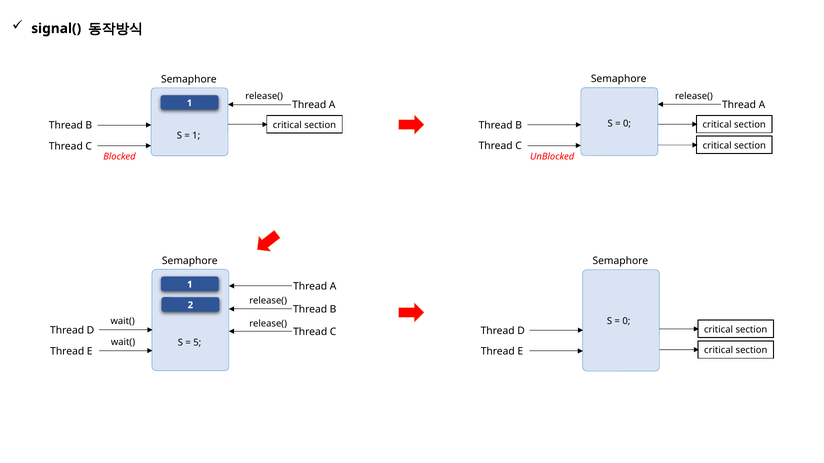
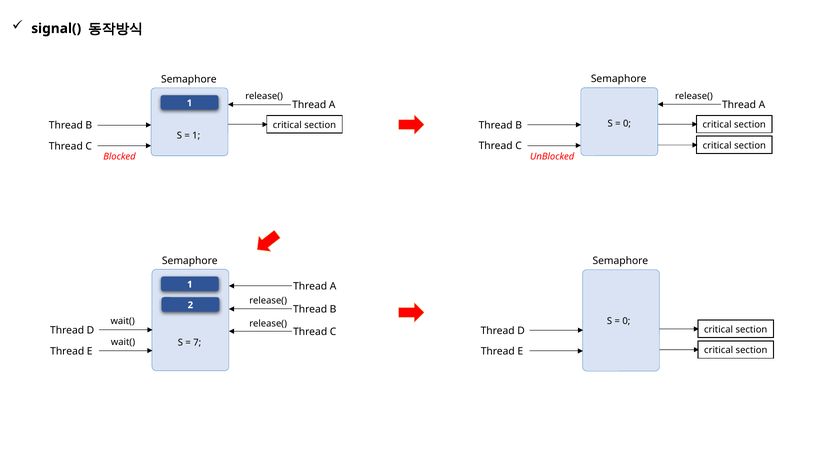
5: 5 -> 7
